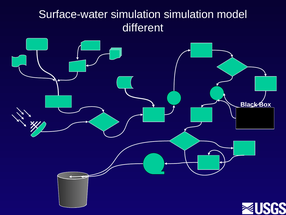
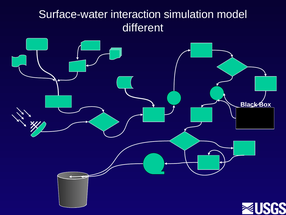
Surface-water simulation: simulation -> interaction
